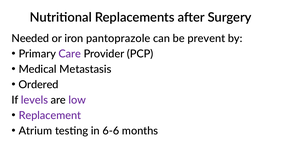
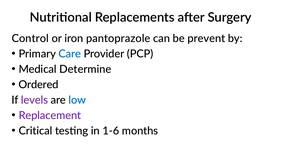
Needed: Needed -> Control
Care colour: purple -> blue
Metastasis: Metastasis -> Determine
low colour: purple -> blue
Atrium: Atrium -> Critical
6-6: 6-6 -> 1-6
